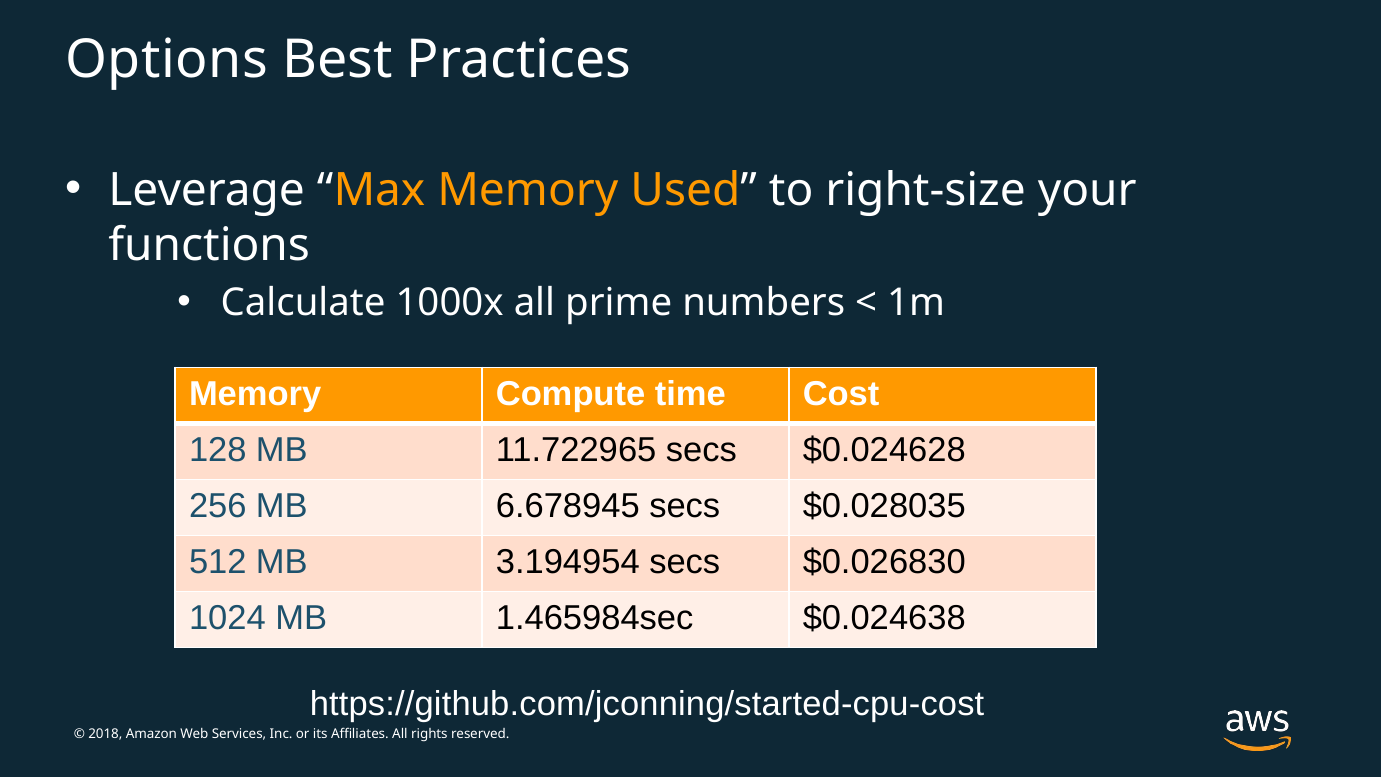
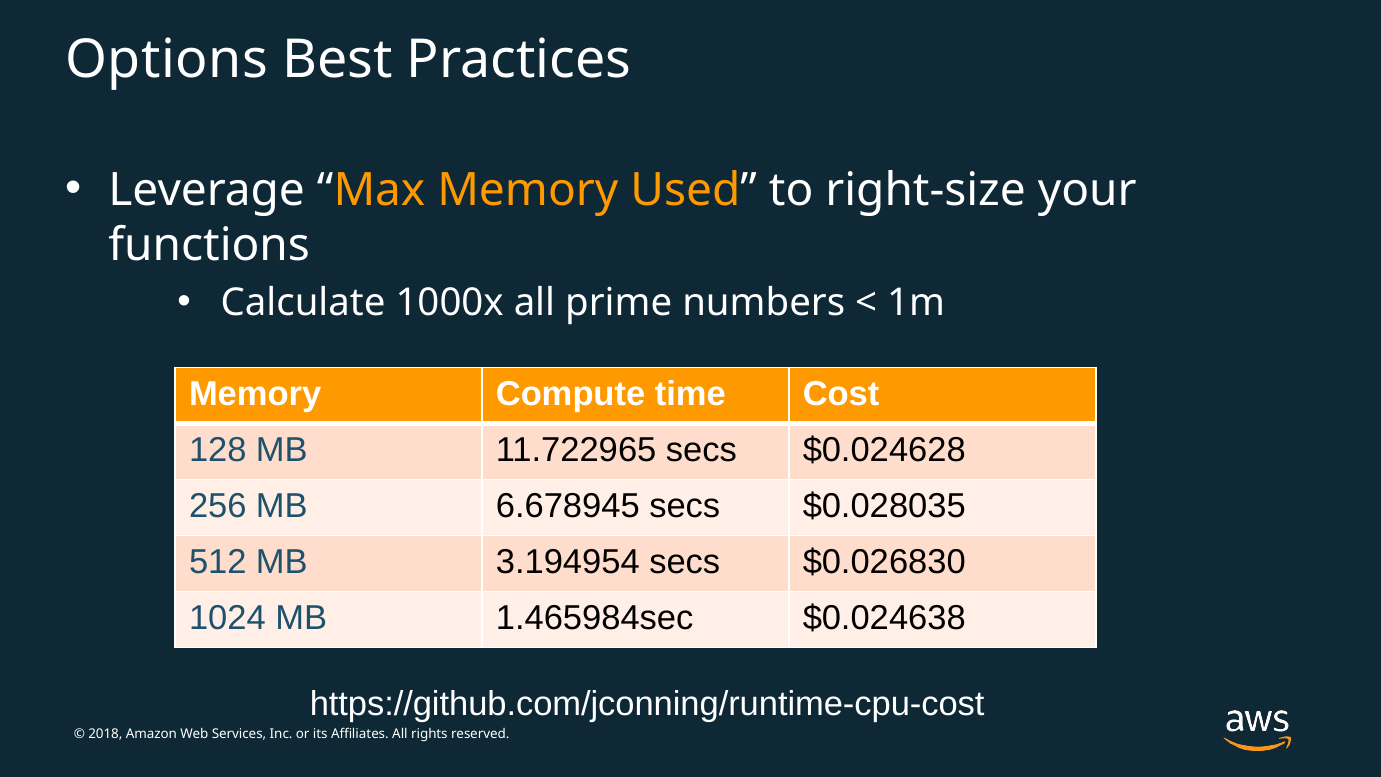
https://github.com/jconning/started-cpu-cost: https://github.com/jconning/started-cpu-cost -> https://github.com/jconning/runtime-cpu-cost
